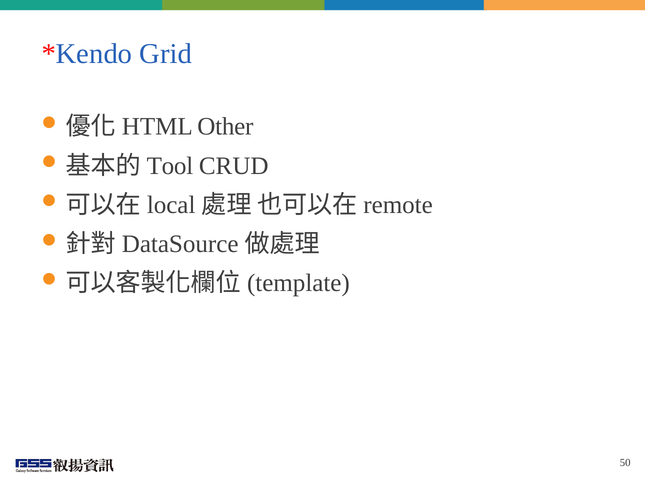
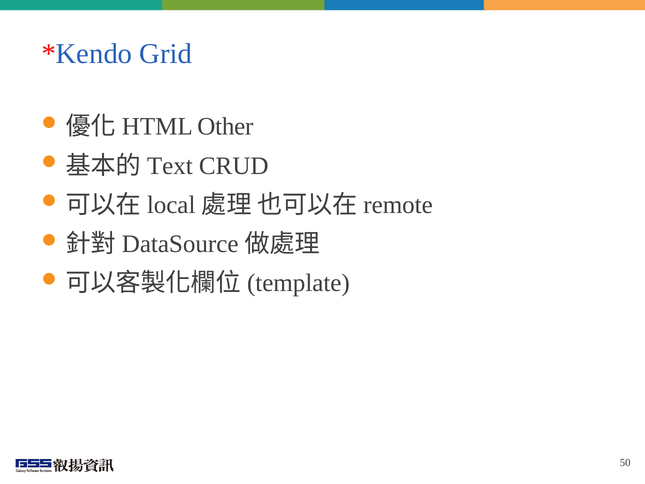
Tool: Tool -> Text
